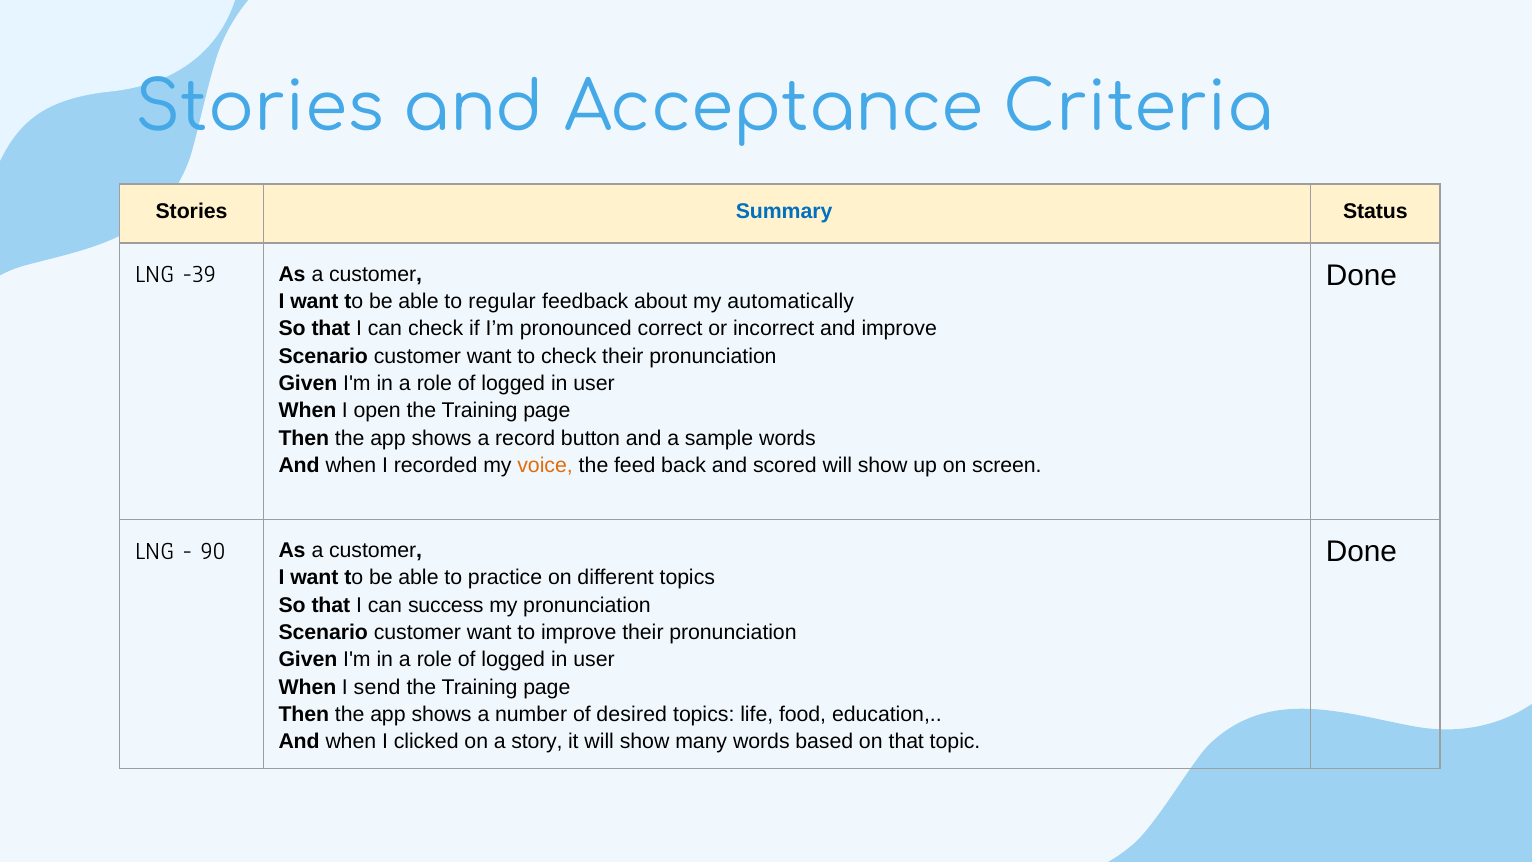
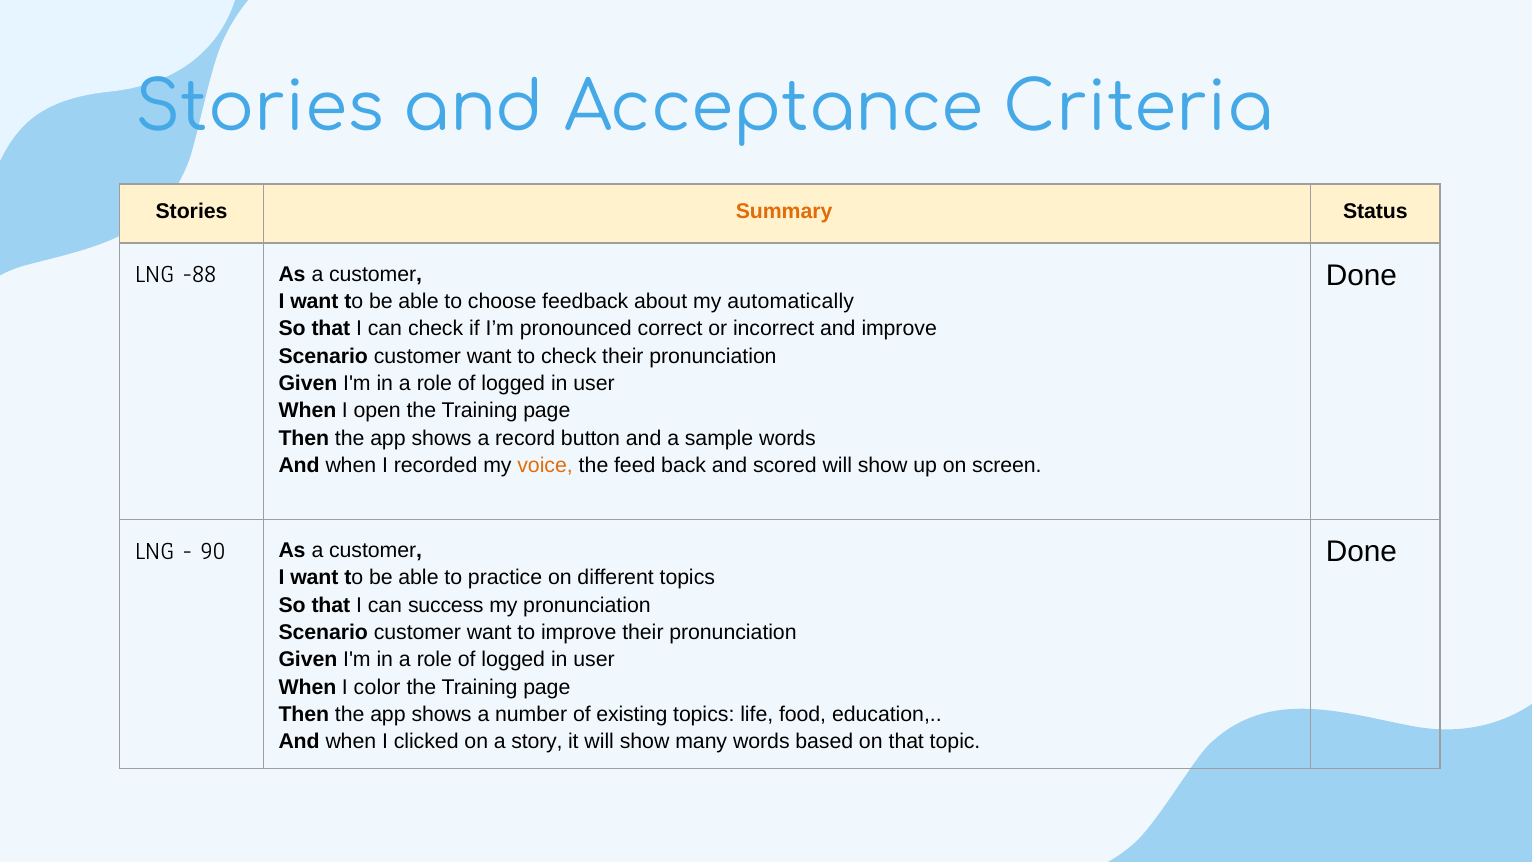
Summary colour: blue -> orange
-39: -39 -> -88
regular: regular -> choose
send: send -> color
desired: desired -> existing
